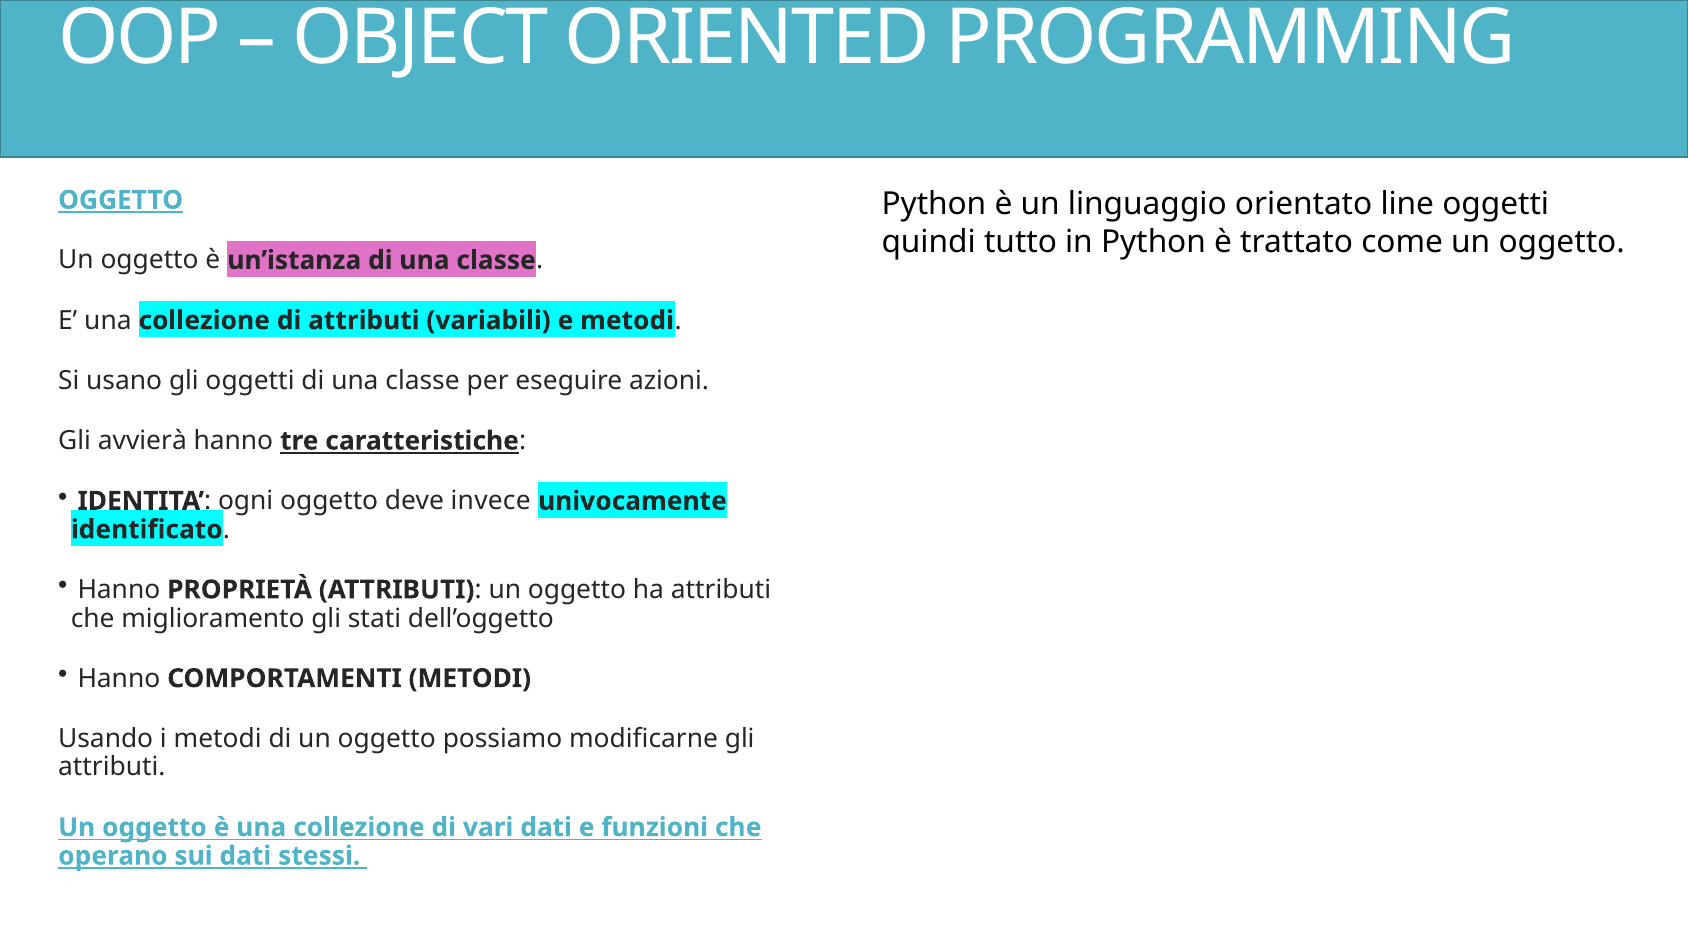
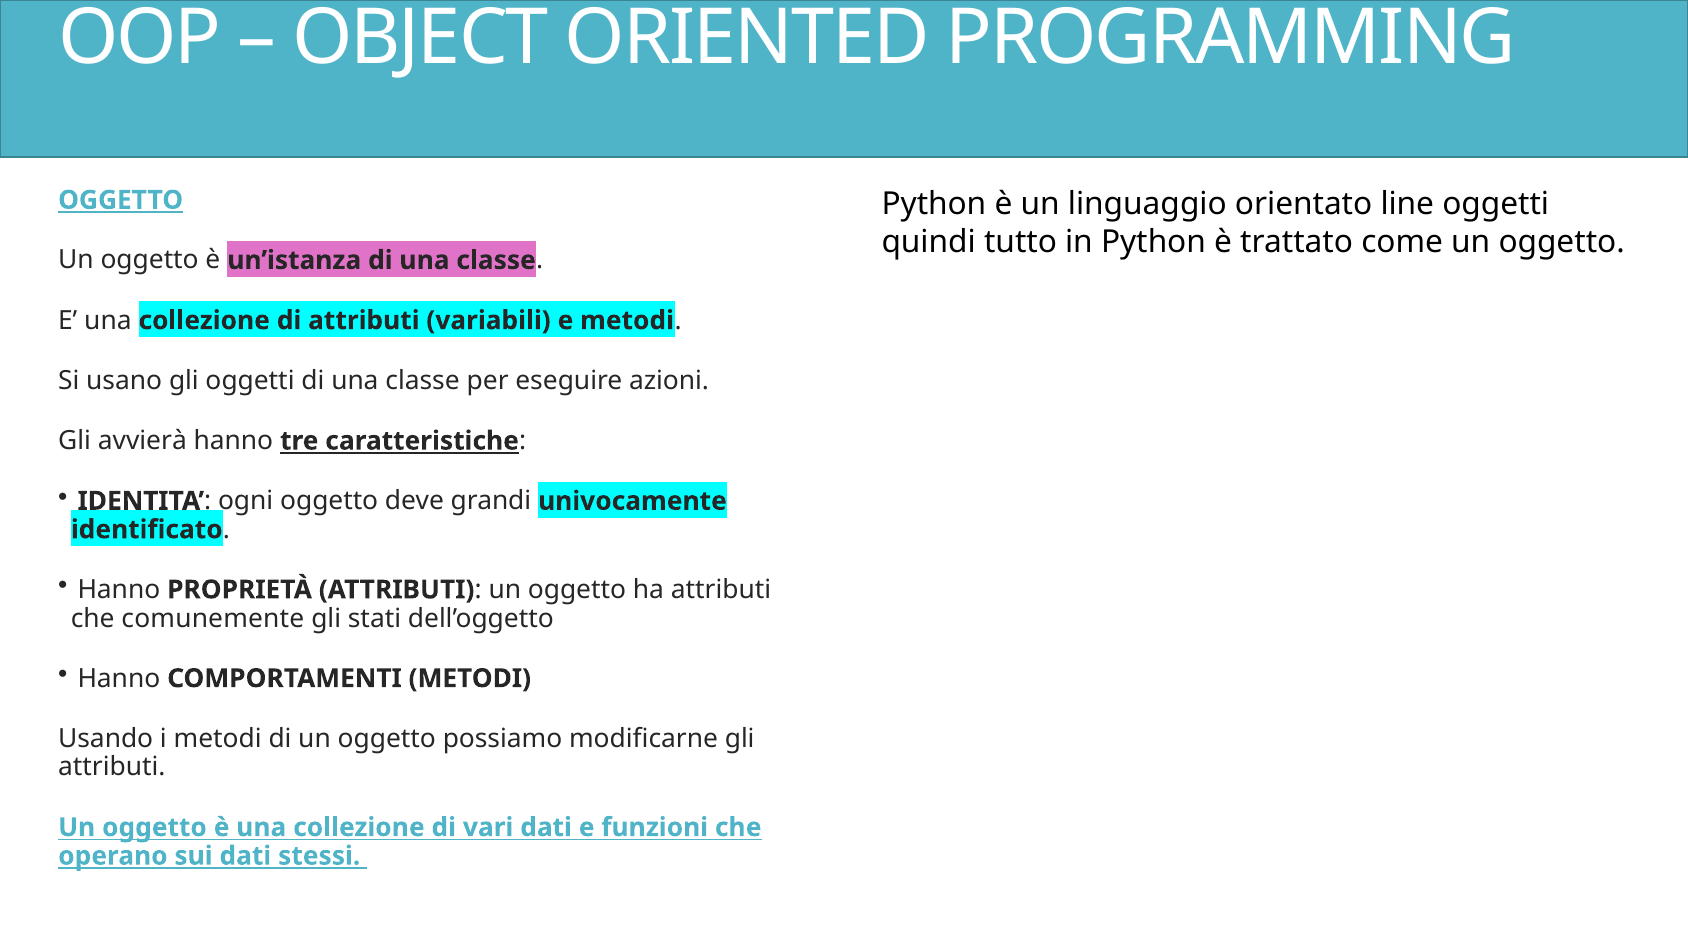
invece: invece -> grandi
miglioramento: miglioramento -> comunemente
